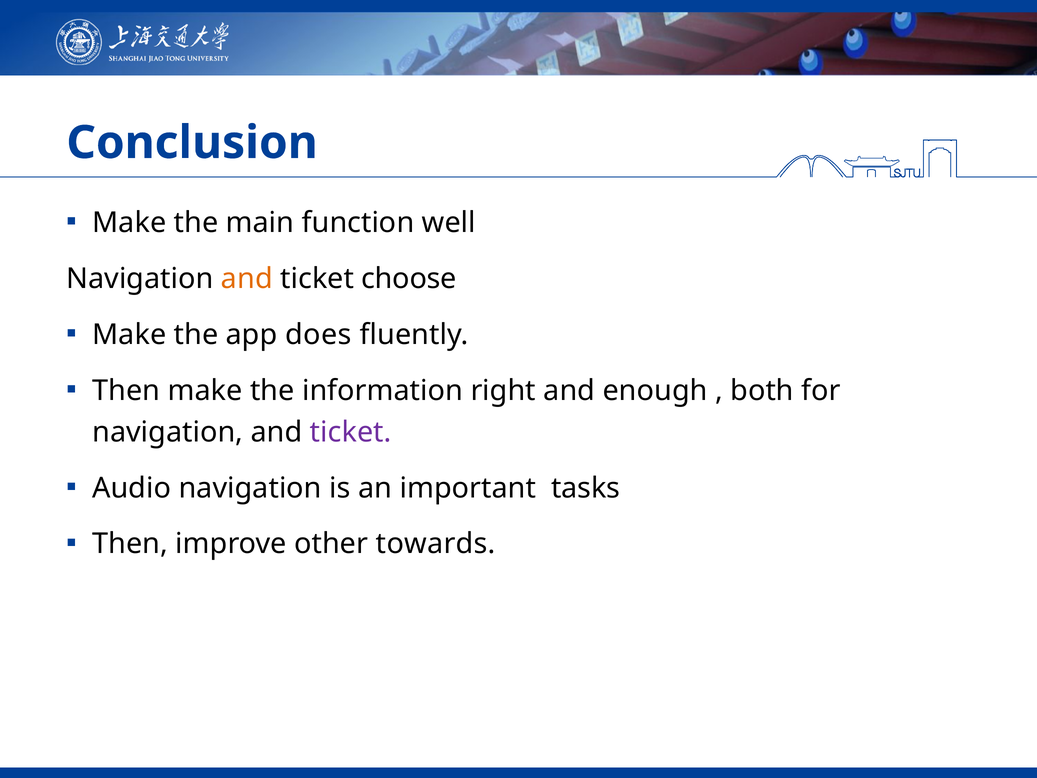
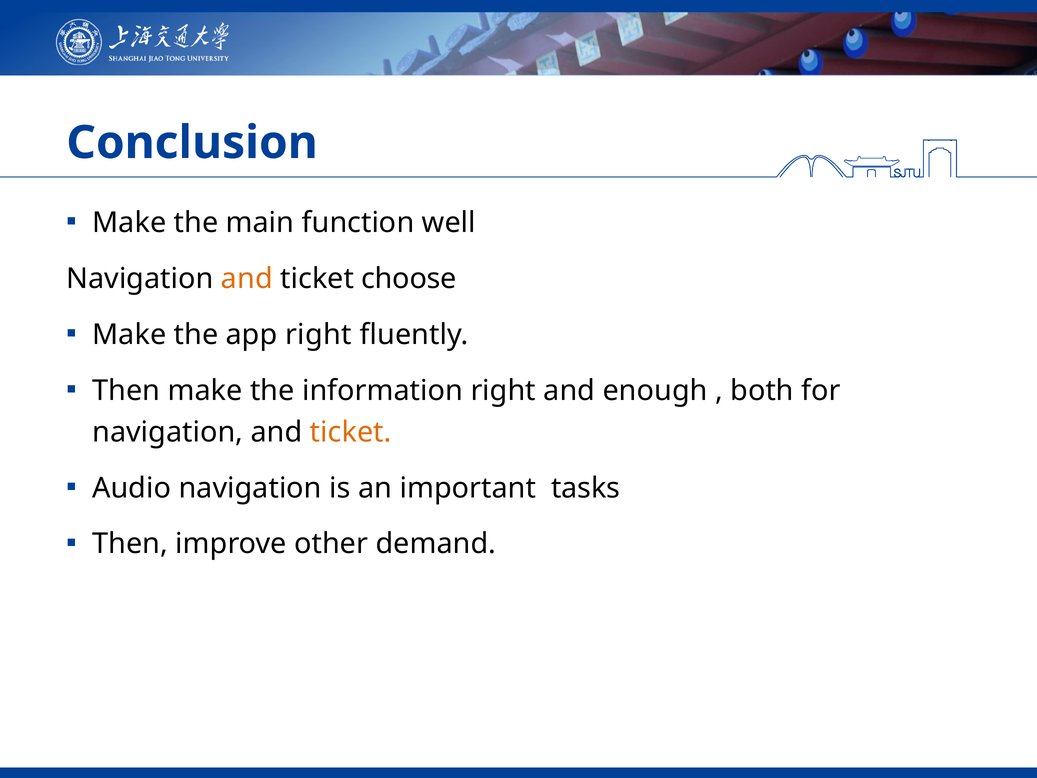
app does: does -> right
ticket at (351, 432) colour: purple -> orange
towards: towards -> demand
